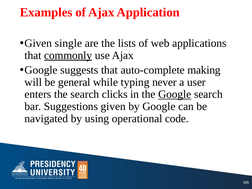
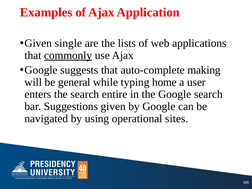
never: never -> home
clicks: clicks -> entire
Google at (175, 94) underline: present -> none
code: code -> sites
